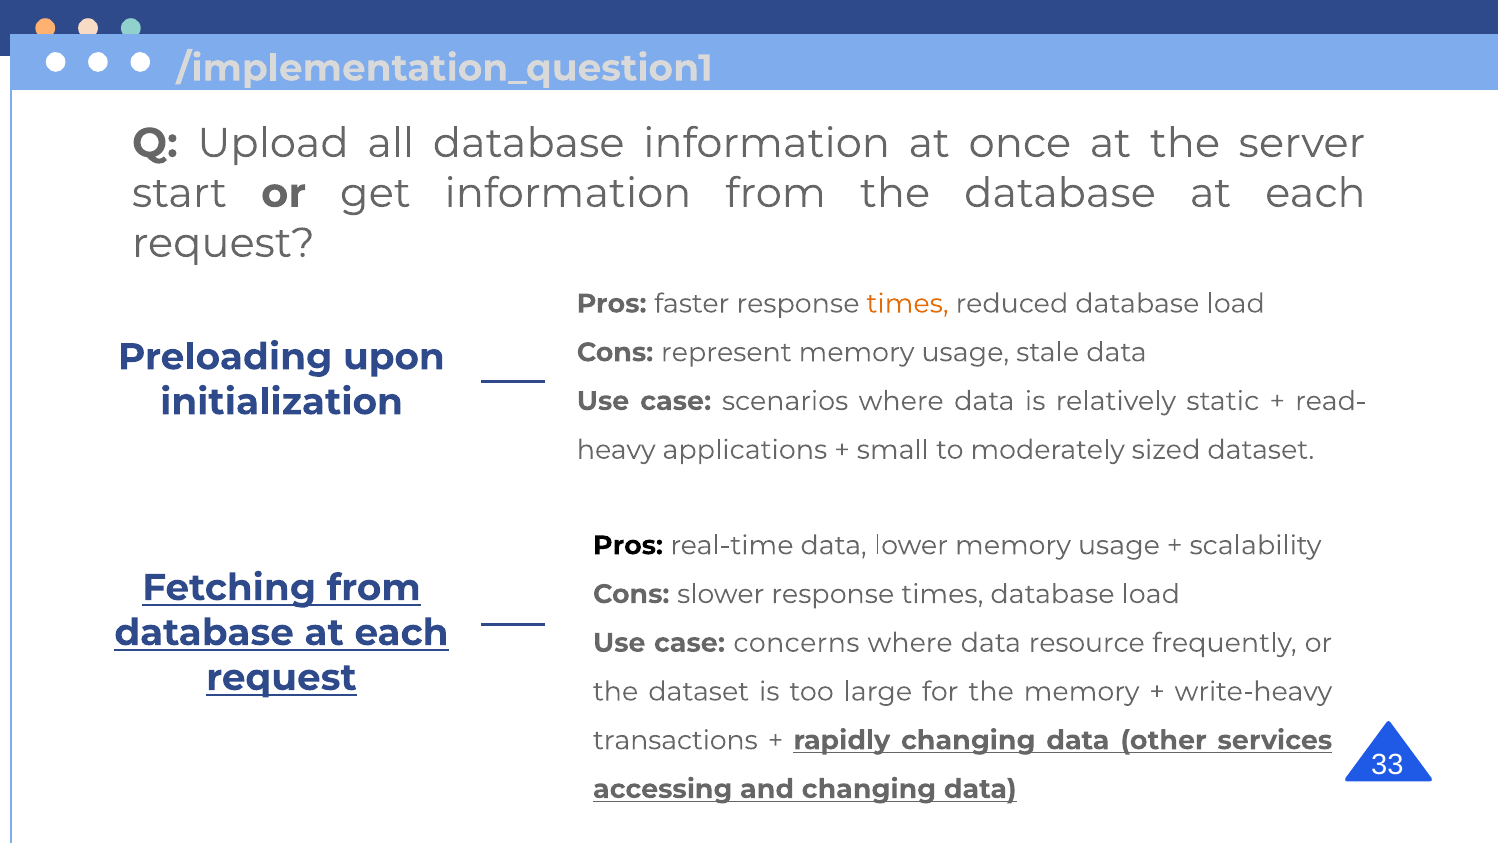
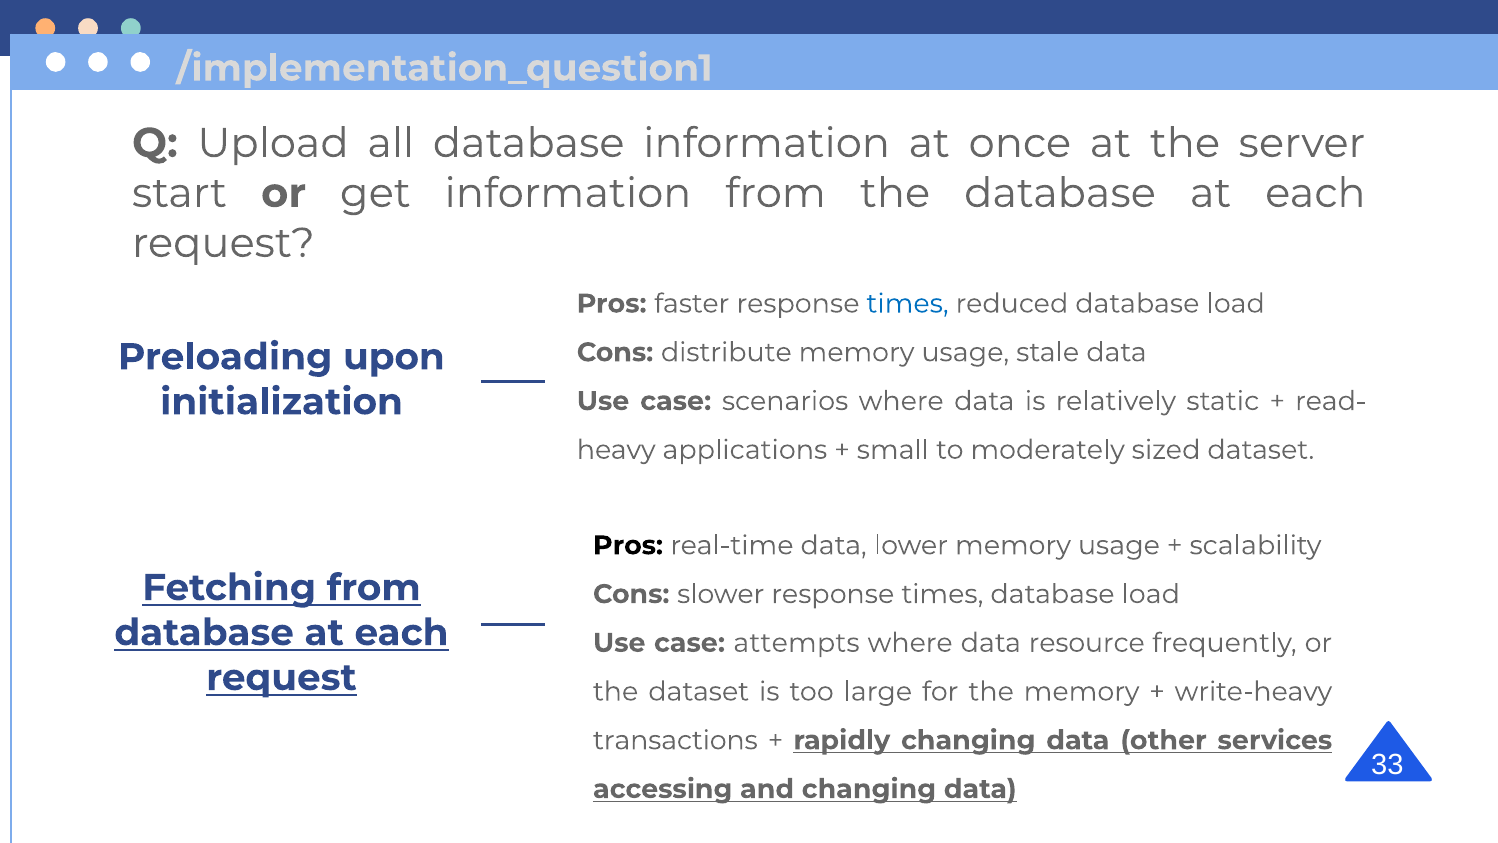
times at (908, 304) colour: orange -> blue
represent: represent -> distribute
concerns: concerns -> attempts
